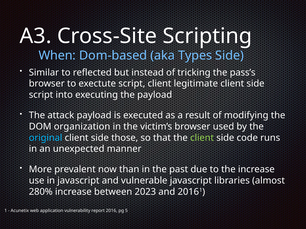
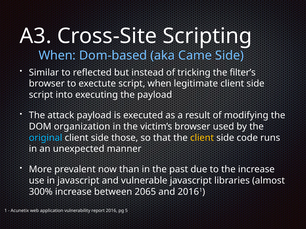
Types: Types -> Came
pass’s: pass’s -> filter’s
script client: client -> when
client at (202, 138) colour: light green -> yellow
280%: 280% -> 300%
2023: 2023 -> 2065
